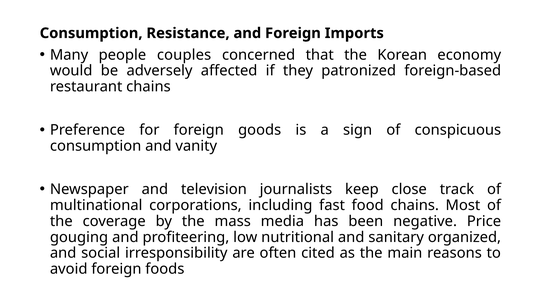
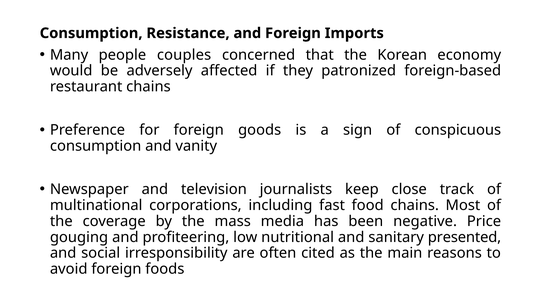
organized: organized -> presented
